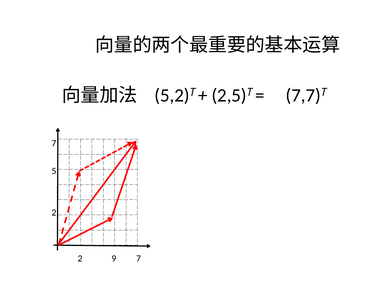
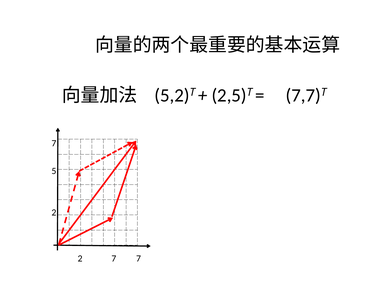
2 9: 9 -> 7
